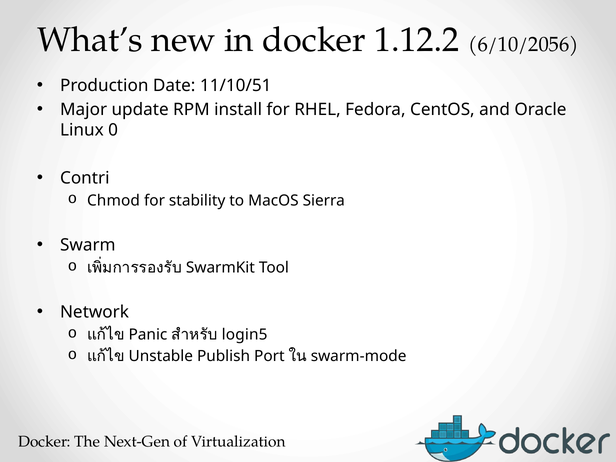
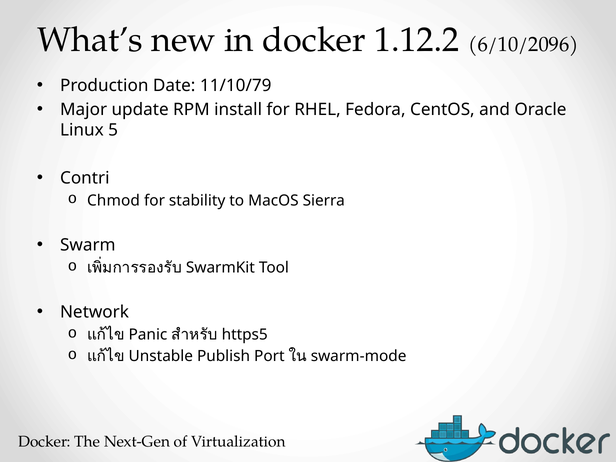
6/10/2056: 6/10/2056 -> 6/10/2096
11/10/51: 11/10/51 -> 11/10/79
0: 0 -> 5
login5: login5 -> https5
